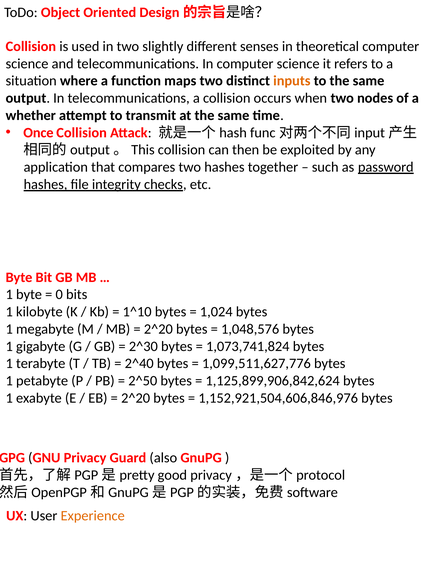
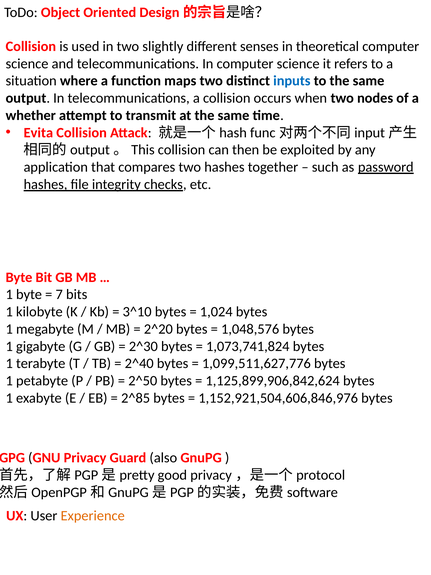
inputs colour: orange -> blue
Once: Once -> Evita
0: 0 -> 7
1^10: 1^10 -> 3^10
2^20 at (136, 398): 2^20 -> 2^85
